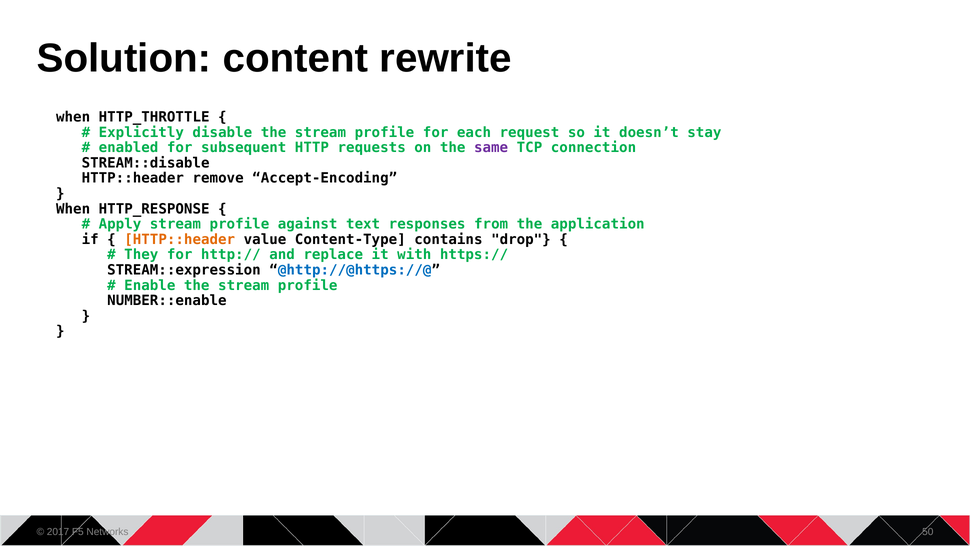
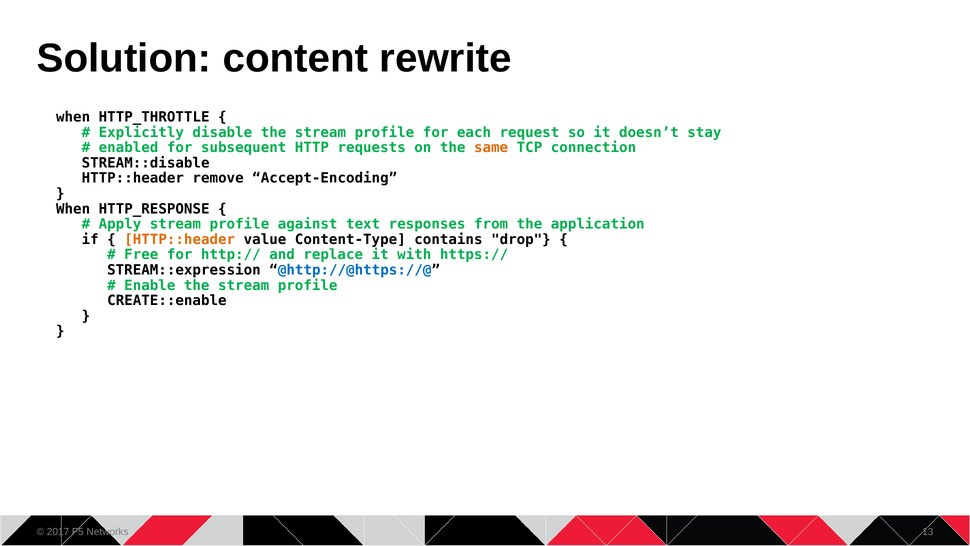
same colour: purple -> orange
They: They -> Free
NUMBER::enable: NUMBER::enable -> CREATE::enable
50: 50 -> 13
